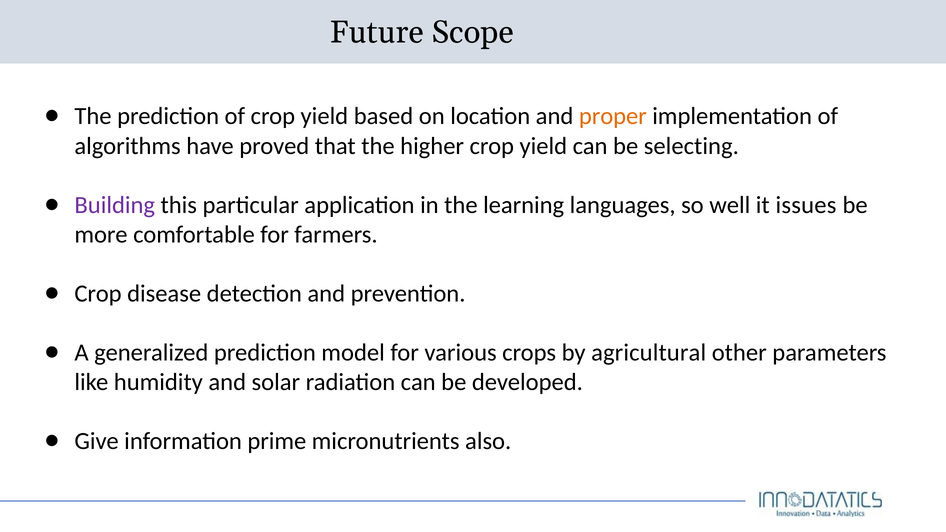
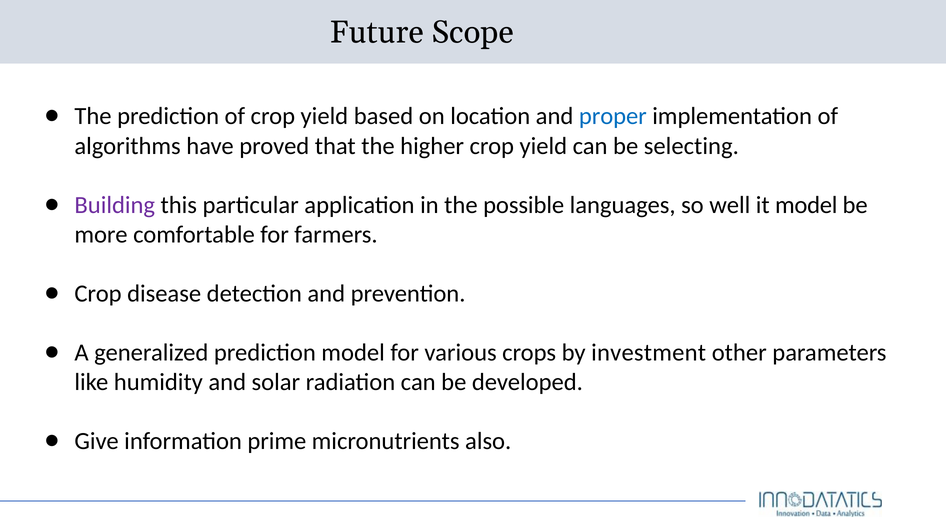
proper colour: orange -> blue
learning: learning -> possible
it issues: issues -> model
agricultural: agricultural -> investment
